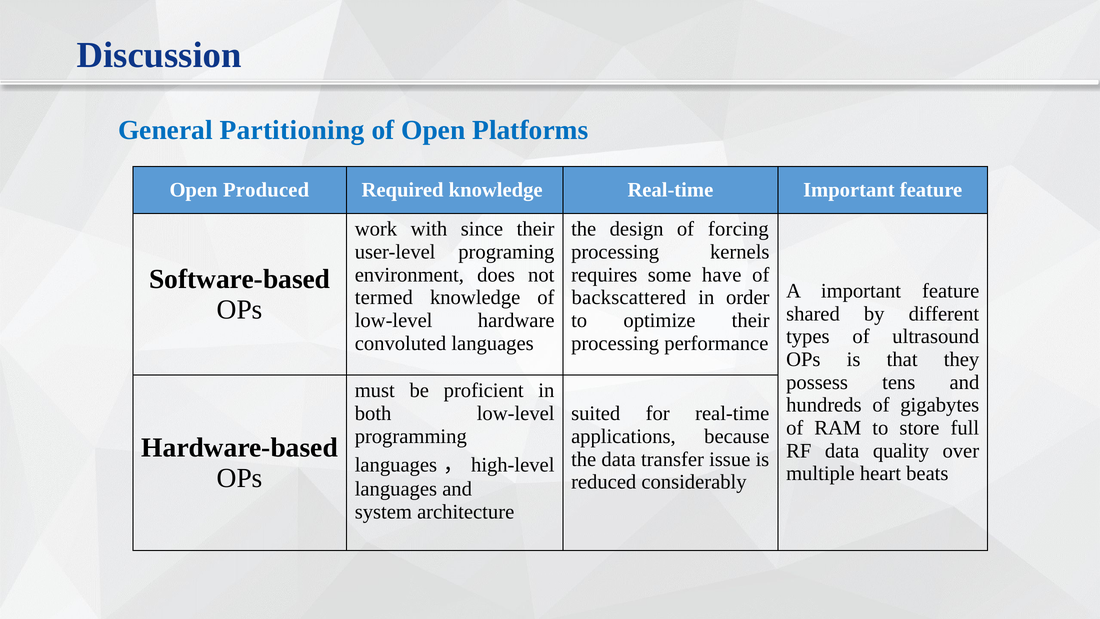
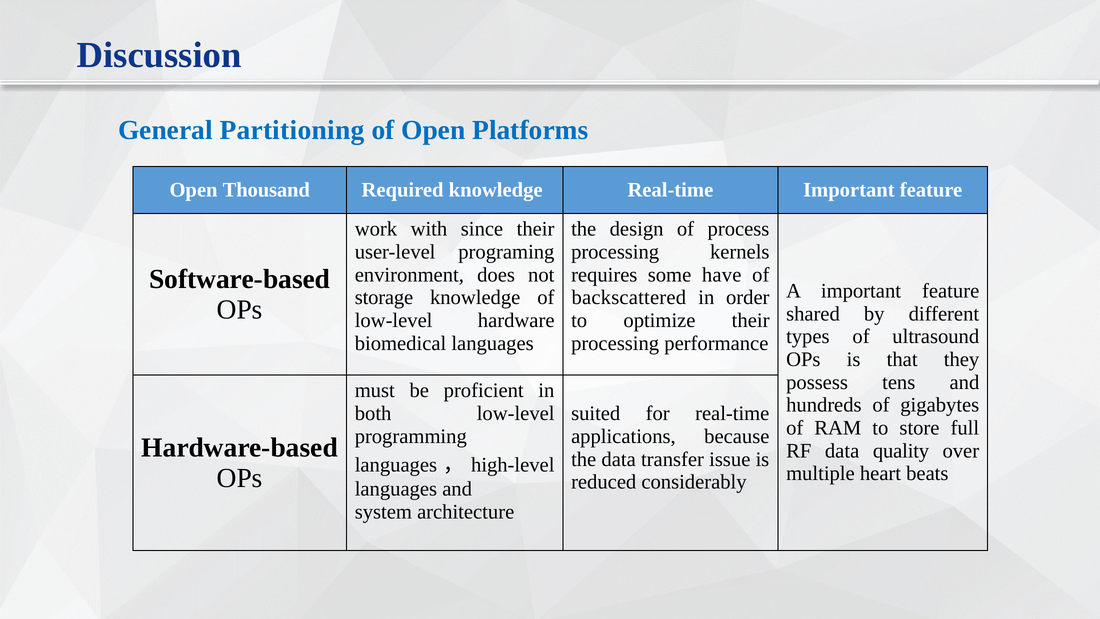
Produced: Produced -> Thousand
forcing: forcing -> process
termed: termed -> storage
convoluted: convoluted -> biomedical
